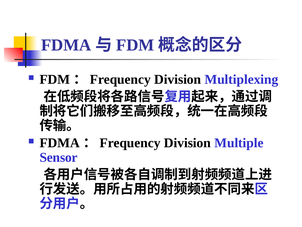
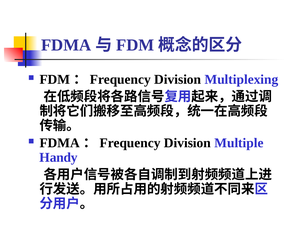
Sensor: Sensor -> Handy
